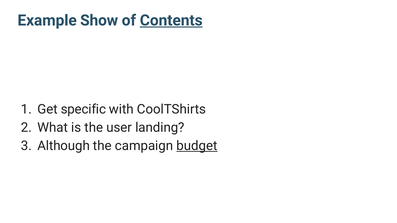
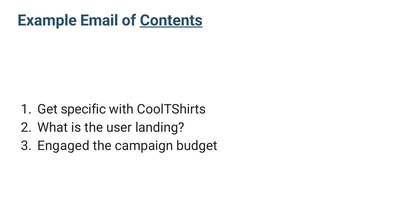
Show: Show -> Email
Although: Although -> Engaged
budget underline: present -> none
